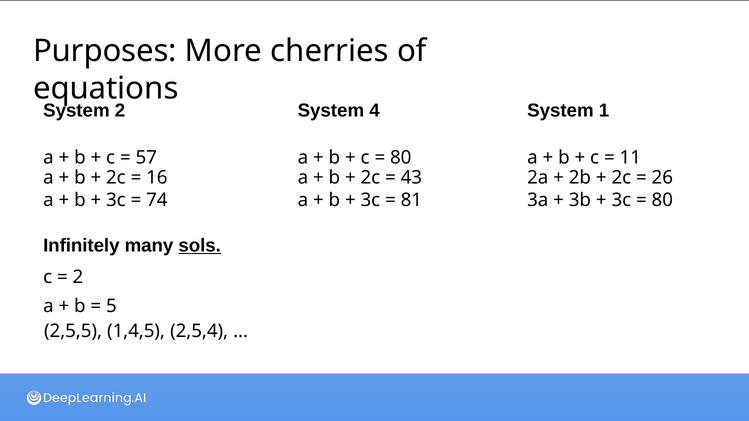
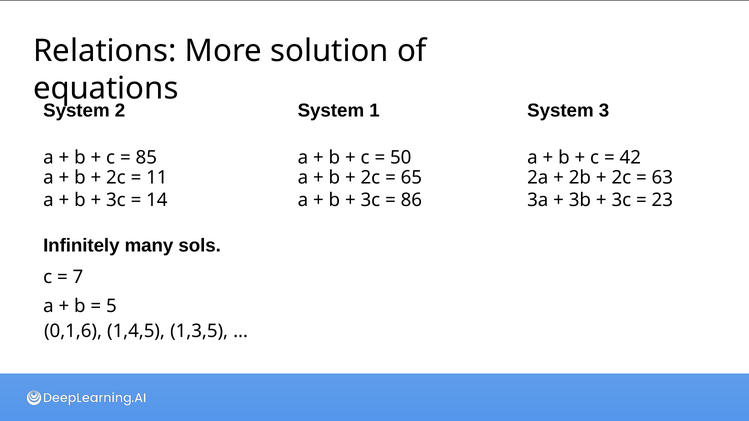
Purposes: Purposes -> Relations
cherries: cherries -> solution
4: 4 -> 1
1: 1 -> 3
57: 57 -> 85
80 at (401, 158): 80 -> 50
11: 11 -> 42
16: 16 -> 11
43: 43 -> 65
26: 26 -> 63
74: 74 -> 14
81: 81 -> 86
80 at (662, 200): 80 -> 23
sols underline: present -> none
2 at (78, 277): 2 -> 7
2,5,5: 2,5,5 -> 0,1,6
2,5,4: 2,5,4 -> 1,3,5
